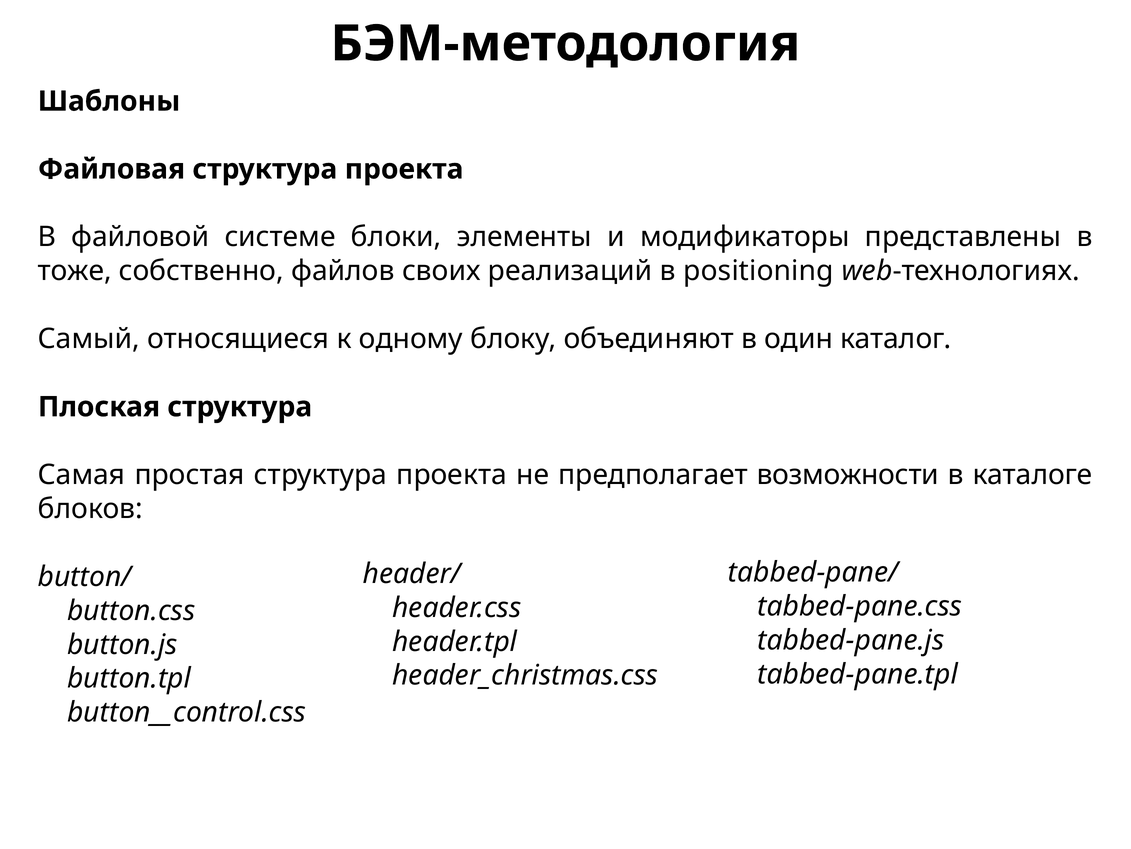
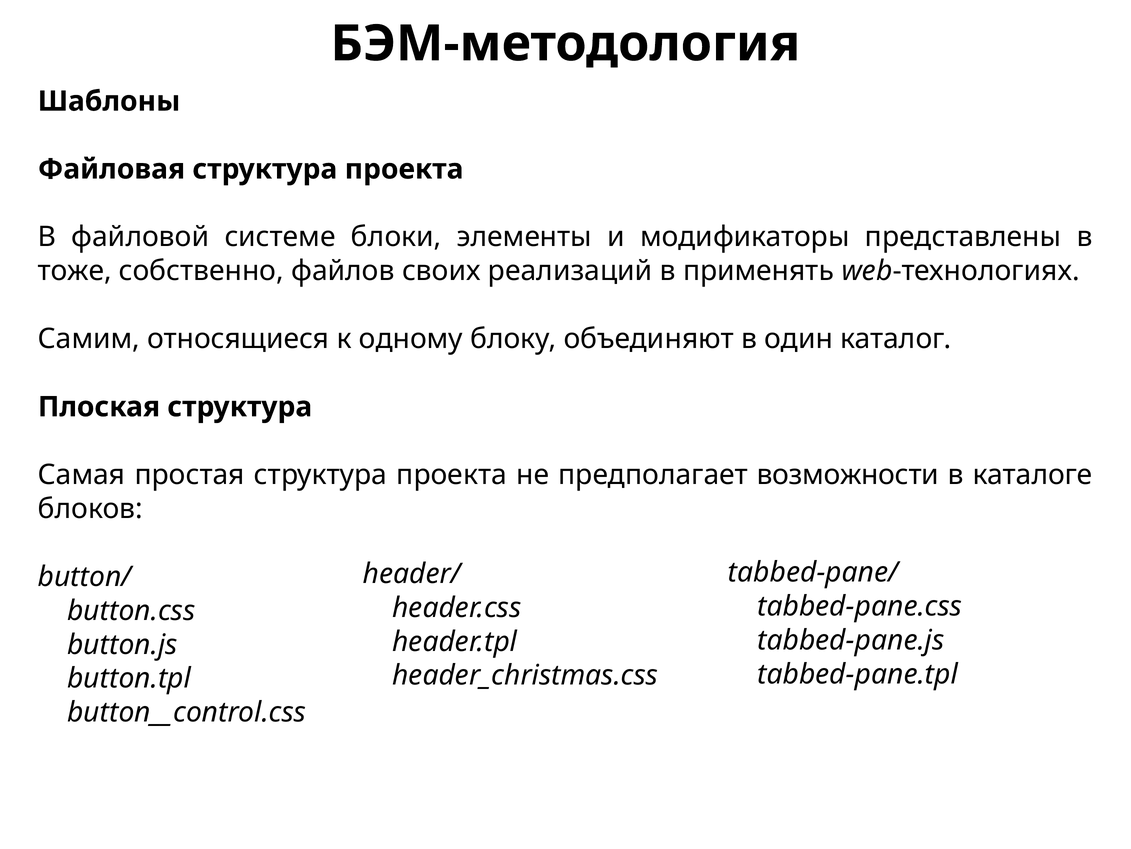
positioning: positioning -> применять
Самый: Самый -> Самим
